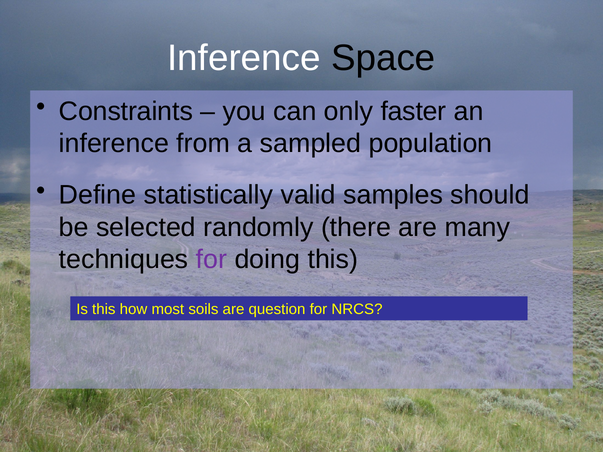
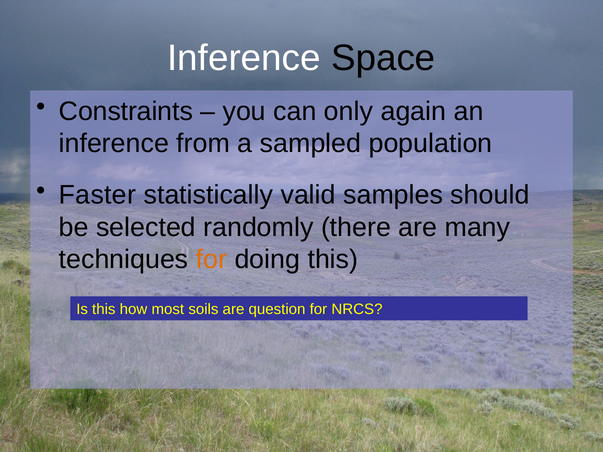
faster: faster -> again
Define: Define -> Faster
for at (211, 260) colour: purple -> orange
